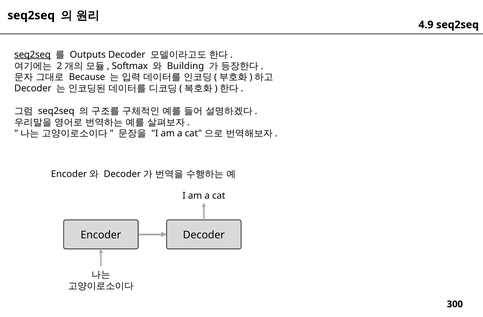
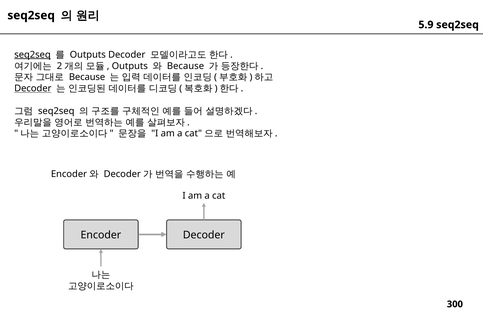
4.9: 4.9 -> 5.9
Softmax at (130, 66): Softmax -> Outputs
Building at (186, 66): Building -> Because
Decoder at (33, 89) underline: none -> present
